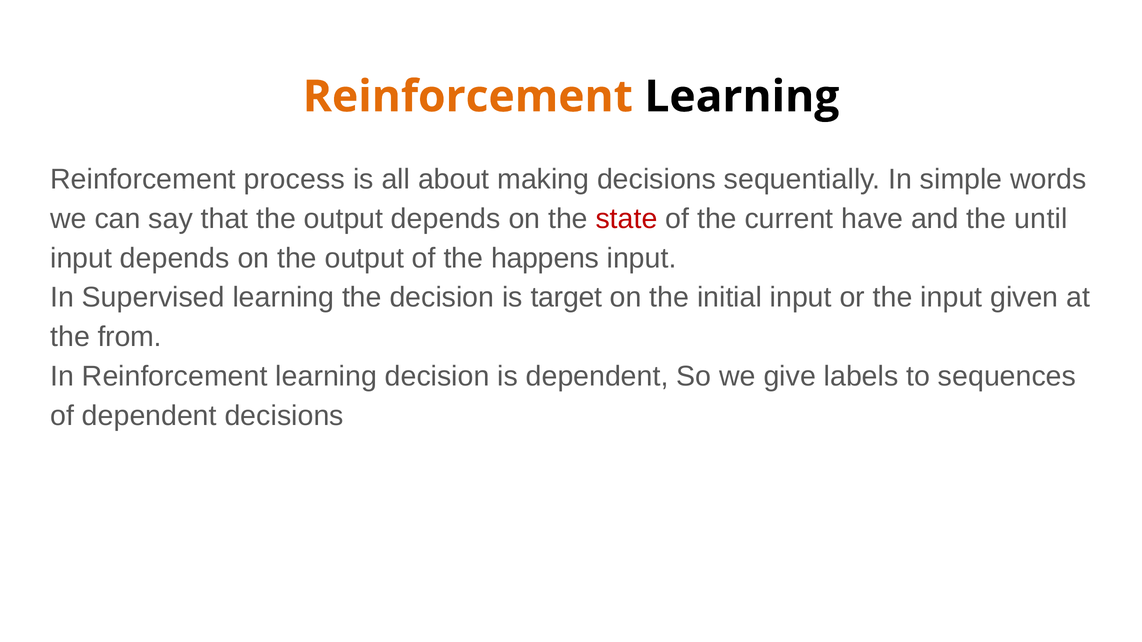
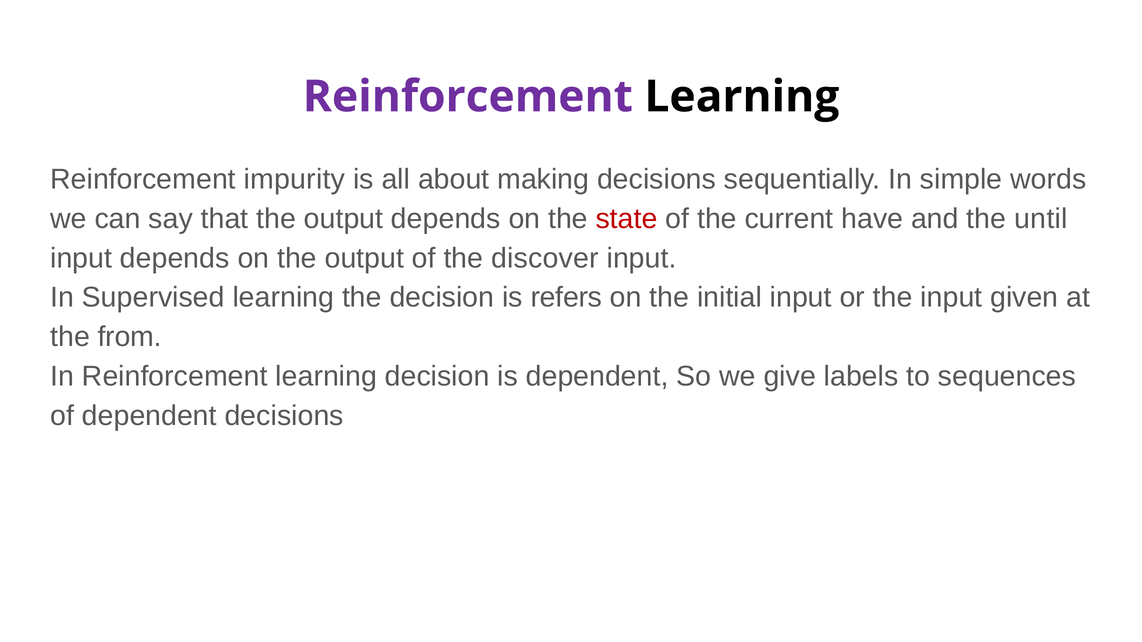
Reinforcement at (468, 97) colour: orange -> purple
process: process -> impurity
happens: happens -> discover
target: target -> refers
